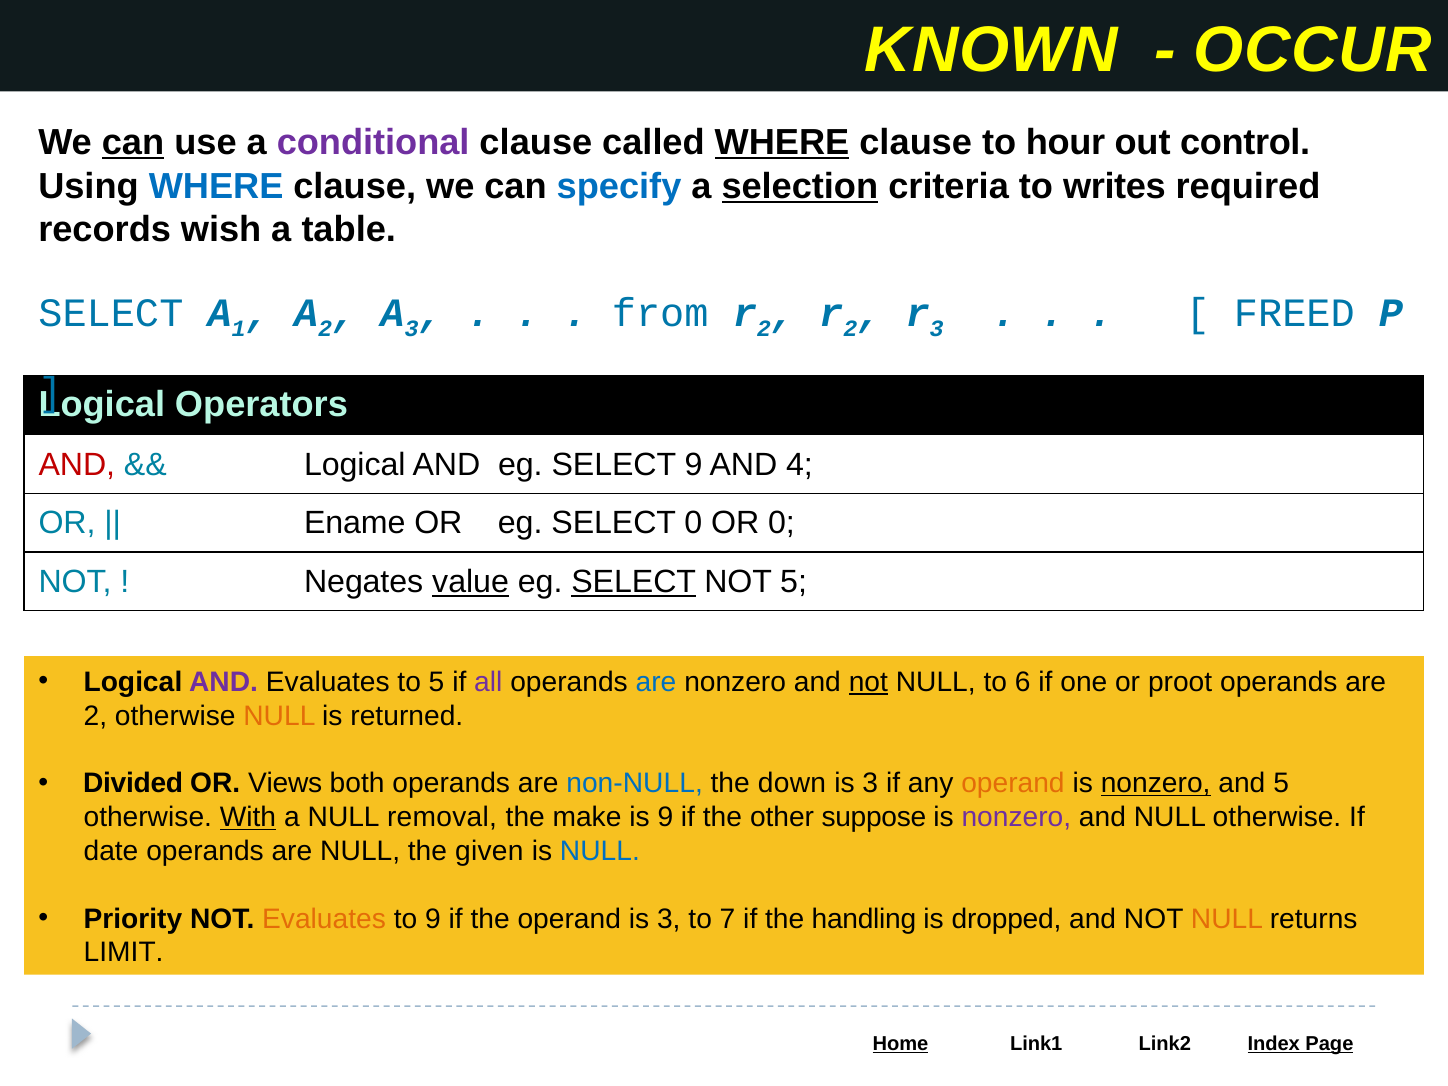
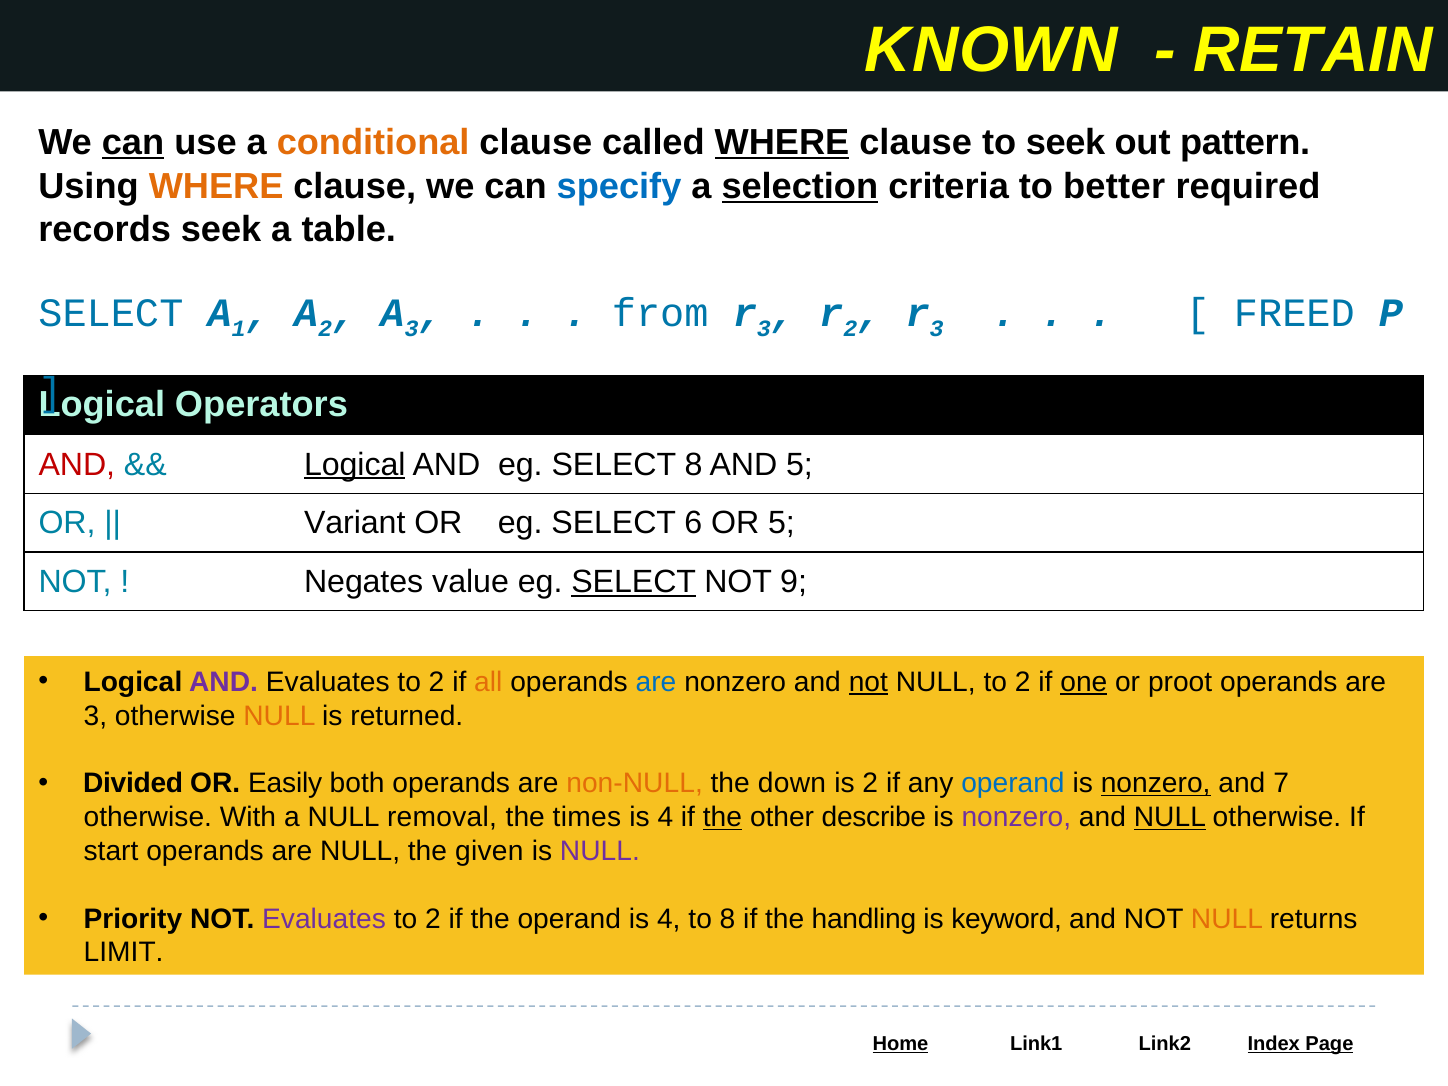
OCCUR: OCCUR -> RETAIN
conditional colour: purple -> orange
to hour: hour -> seek
control: control -> pattern
WHERE at (216, 186) colour: blue -> orange
writes: writes -> better
records wish: wish -> seek
2 at (764, 329): 2 -> 3
Logical at (355, 464) underline: none -> present
SELECT 9: 9 -> 8
AND 4: 4 -> 5
Ename: Ename -> Variant
SELECT 0: 0 -> 6
OR 0: 0 -> 5
value underline: present -> none
NOT 5: 5 -> 9
5 at (437, 682): 5 -> 2
all colour: purple -> orange
NULL to 6: 6 -> 2
one underline: none -> present
2 at (95, 716): 2 -> 3
Views: Views -> Easily
non-NULL colour: blue -> orange
3 at (870, 784): 3 -> 2
operand at (1013, 784) colour: orange -> blue
and 5: 5 -> 7
With underline: present -> none
make: make -> times
9 at (665, 817): 9 -> 4
the at (722, 817) underline: none -> present
suppose: suppose -> describe
NULL at (1170, 817) underline: none -> present
date: date -> start
NULL at (600, 851) colour: blue -> purple
Evaluates at (324, 919) colour: orange -> purple
9 at (433, 919): 9 -> 2
operand is 3: 3 -> 4
to 7: 7 -> 8
dropped: dropped -> keyword
